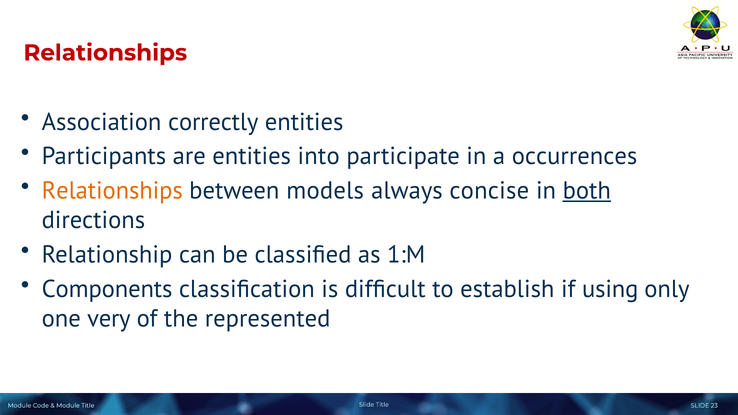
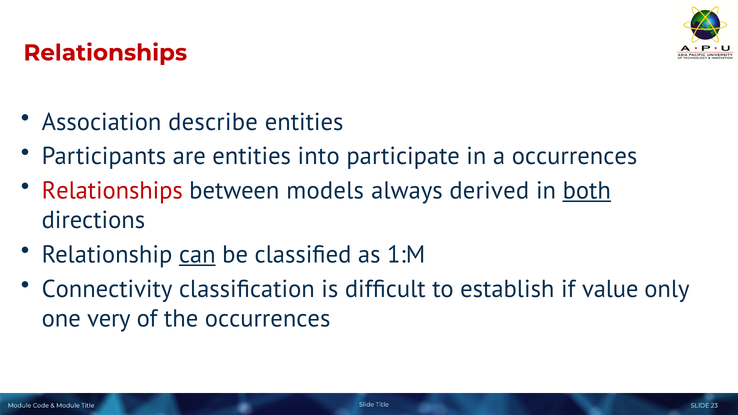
correctly: correctly -> describe
Relationships at (112, 191) colour: orange -> red
concise: concise -> derived
can underline: none -> present
Components: Components -> Connectivity
using: using -> value
the represented: represented -> occurrences
